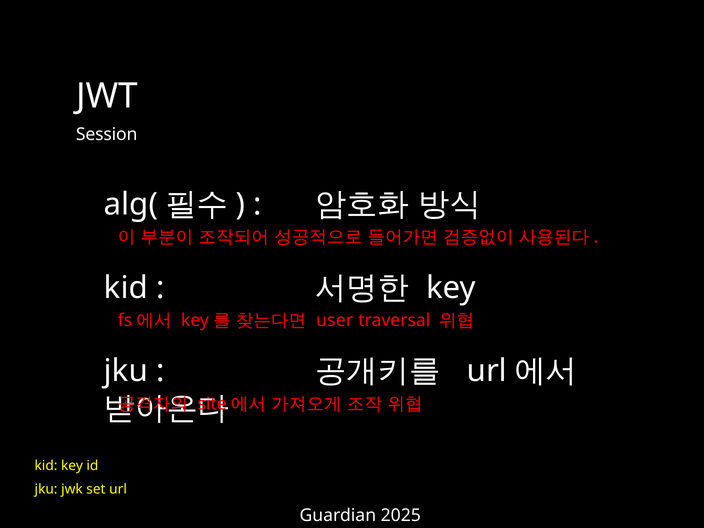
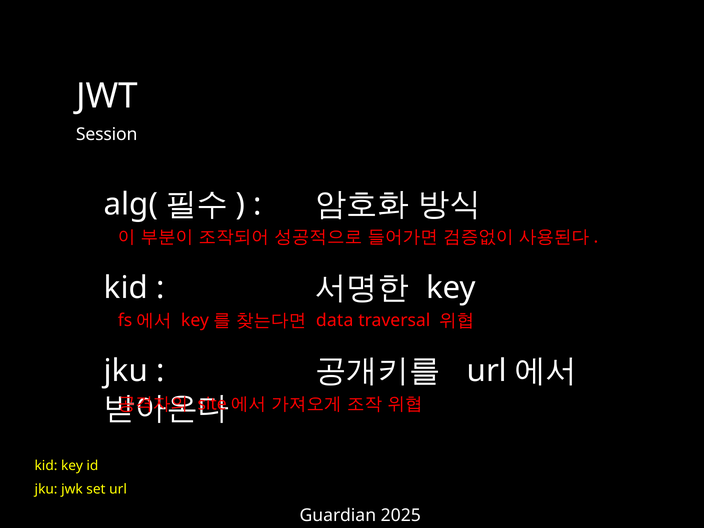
user: user -> data
